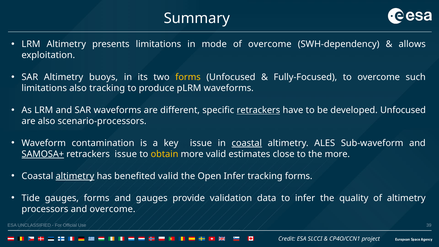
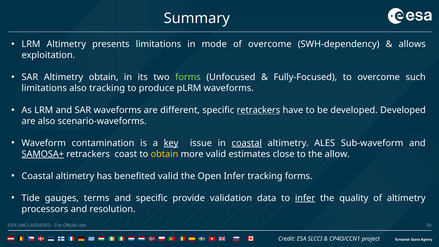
Altimetry buoys: buoys -> obtain
forms at (188, 77) colour: yellow -> light green
developed Unfocused: Unfocused -> Developed
scenario-processors: scenario-processors -> scenario-waveforms
key underline: none -> present
retrackers issue: issue -> coast
the more: more -> allow
altimetry at (75, 176) underline: present -> none
gauges forms: forms -> terms
and gauges: gauges -> specific
infer at (305, 198) underline: none -> present
and overcome: overcome -> resolution
